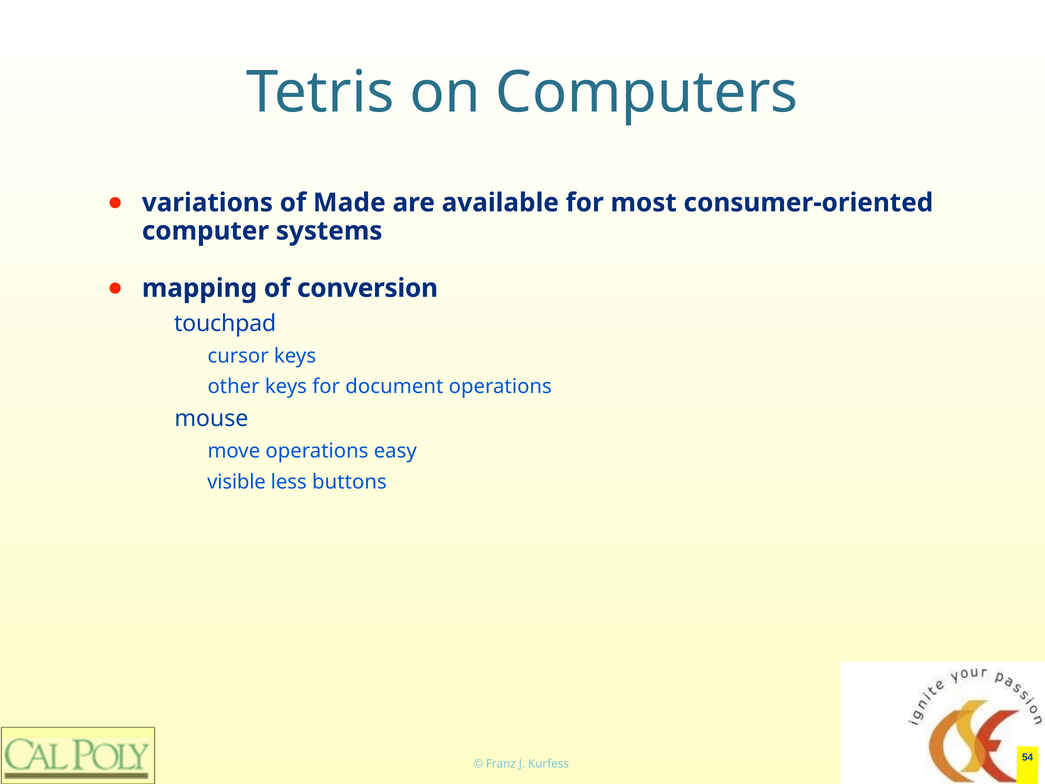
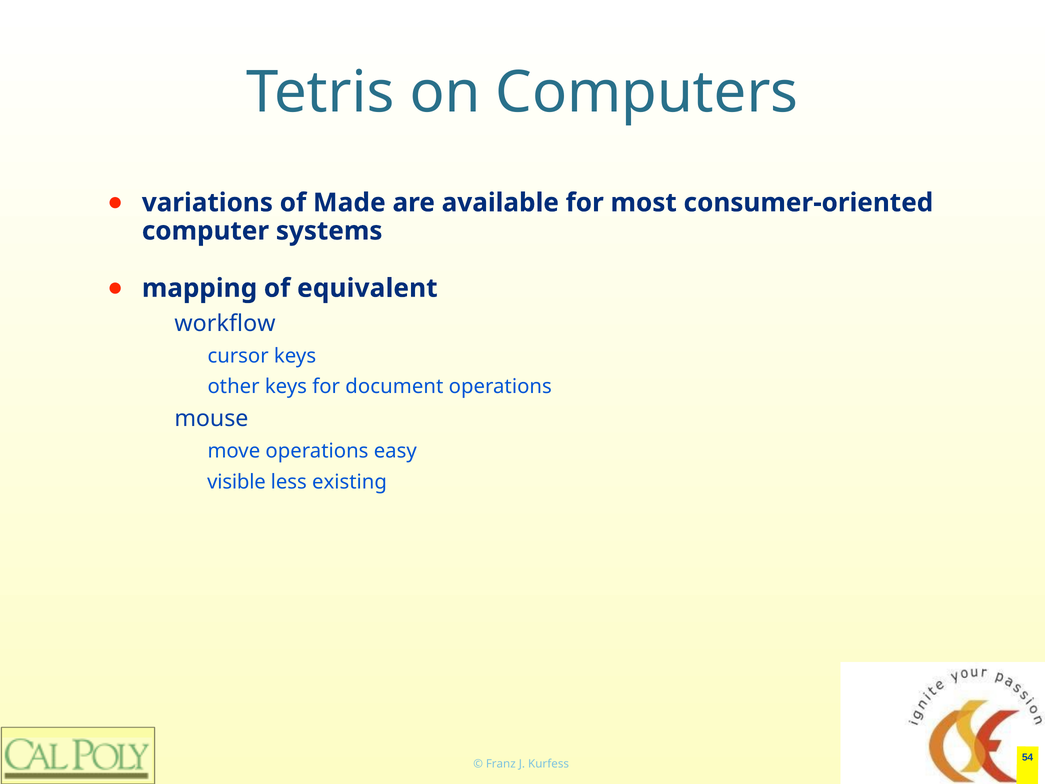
conversion: conversion -> equivalent
touchpad: touchpad -> workflow
buttons: buttons -> existing
